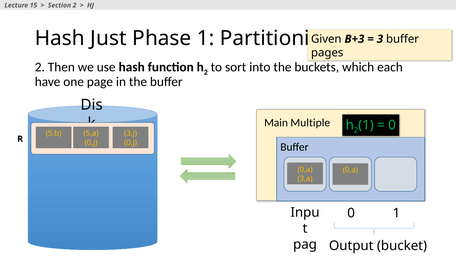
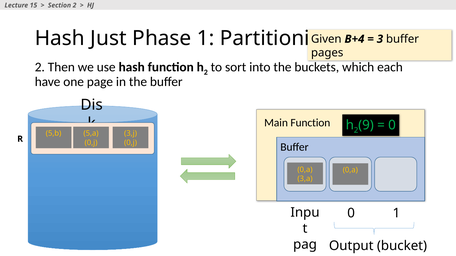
B+3: B+3 -> B+4
Main Multiple: Multiple -> Function
2 1: 1 -> 9
